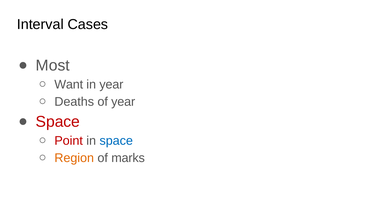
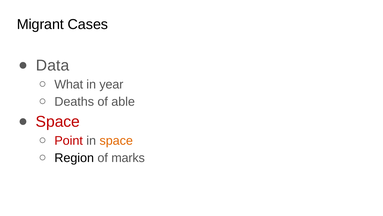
Interval: Interval -> Migrant
Most: Most -> Data
Want: Want -> What
of year: year -> able
space at (116, 140) colour: blue -> orange
Region colour: orange -> black
